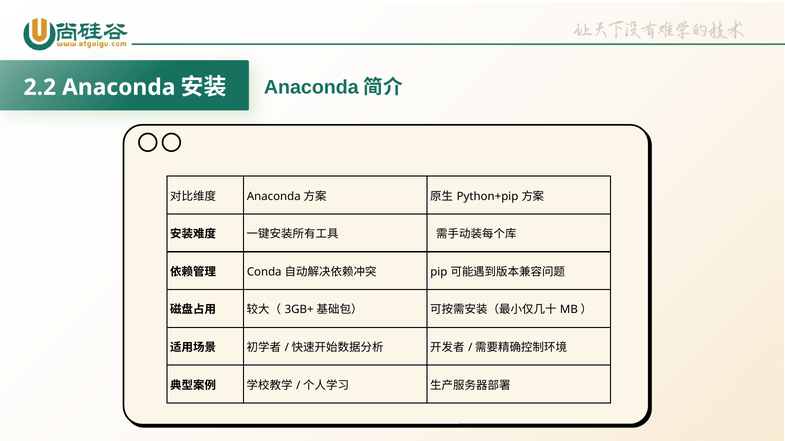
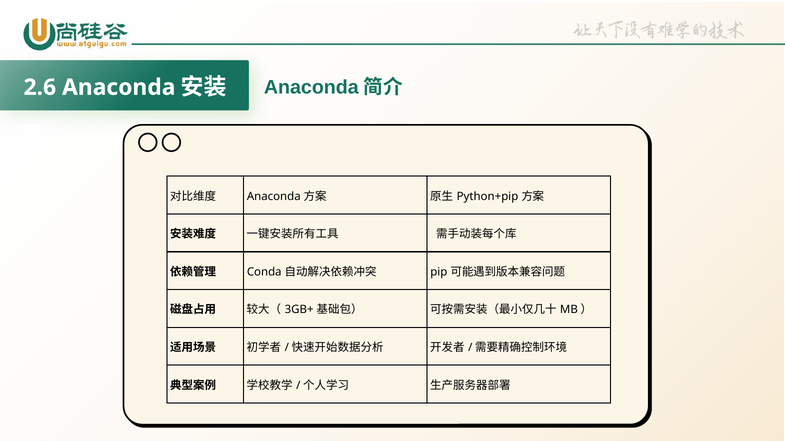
2.2: 2.2 -> 2.6
